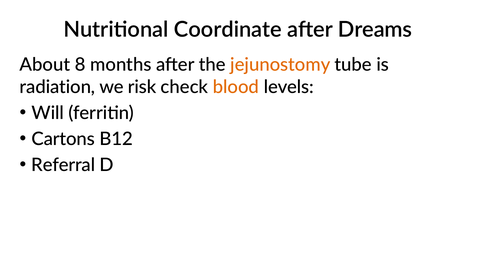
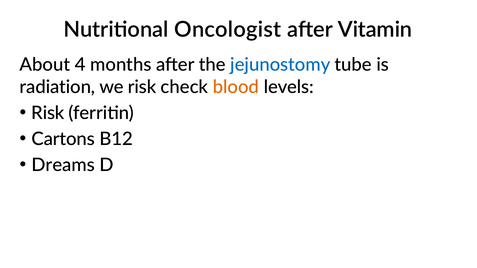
Coordinate: Coordinate -> Oncologist
Dreams: Dreams -> Vitamin
8: 8 -> 4
jejunostomy colour: orange -> blue
Will at (48, 113): Will -> Risk
Referral: Referral -> Dreams
